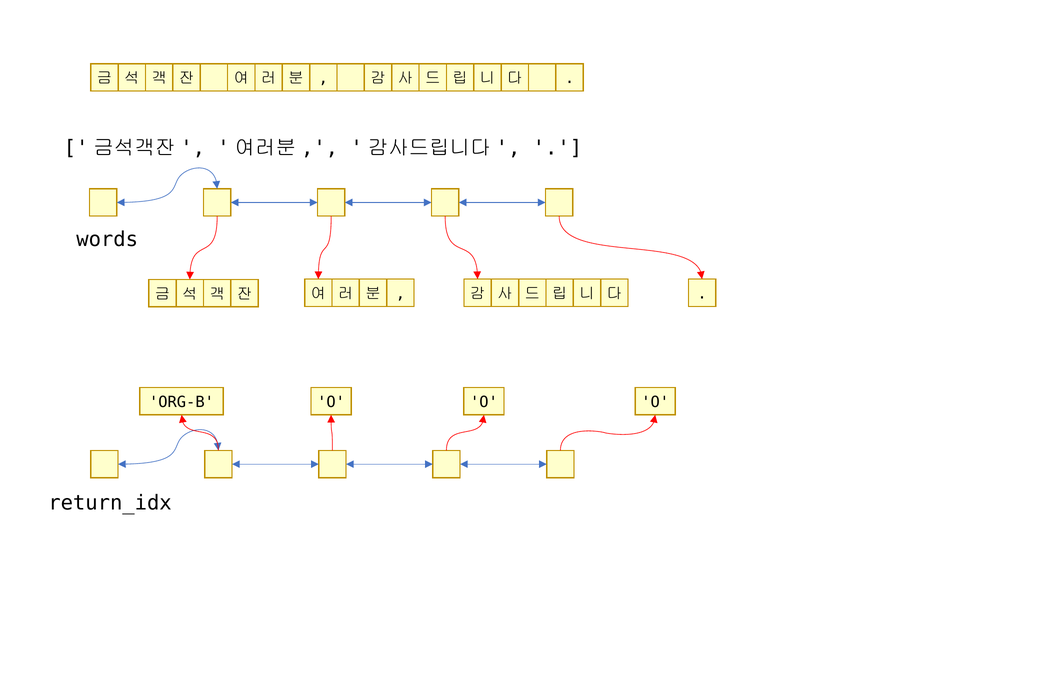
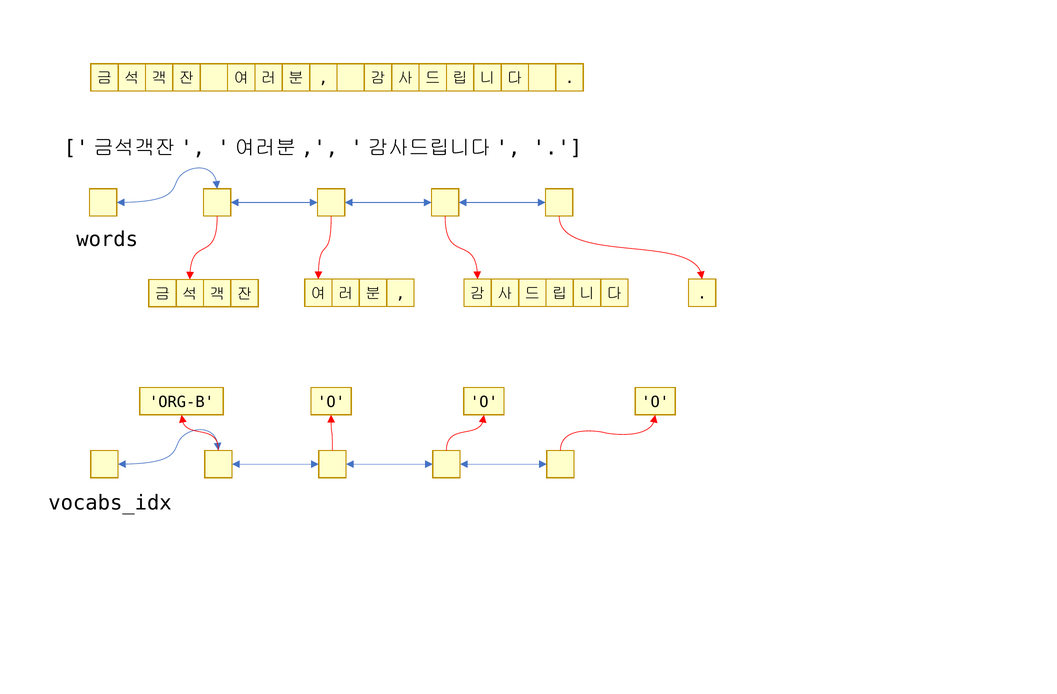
return_idx: return_idx -> vocabs_idx
